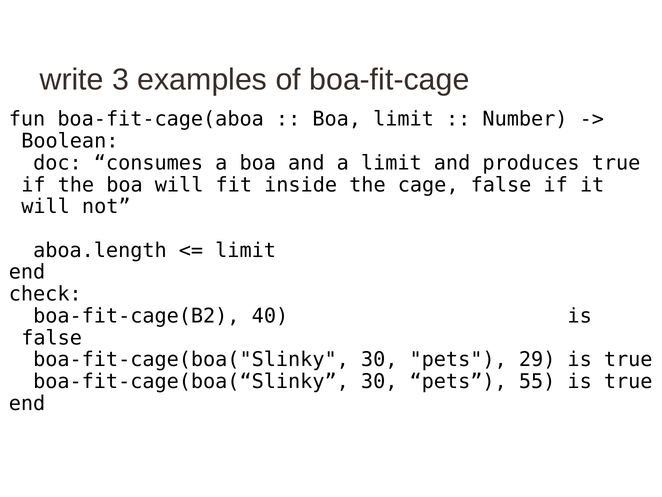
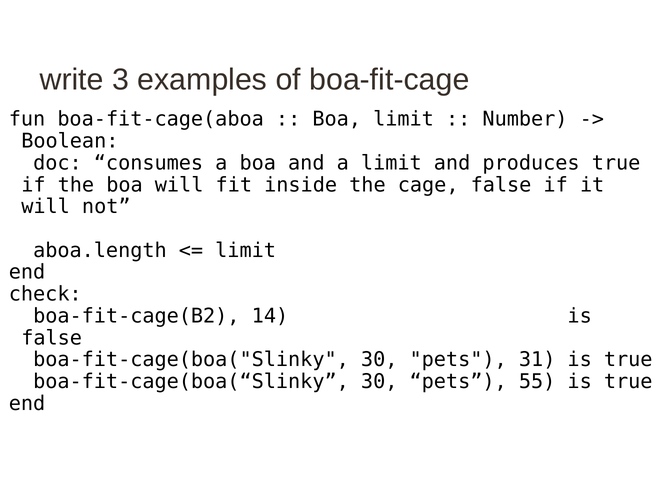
40: 40 -> 14
29: 29 -> 31
